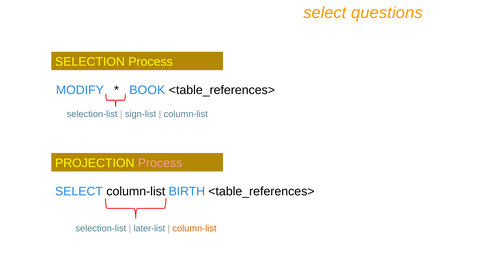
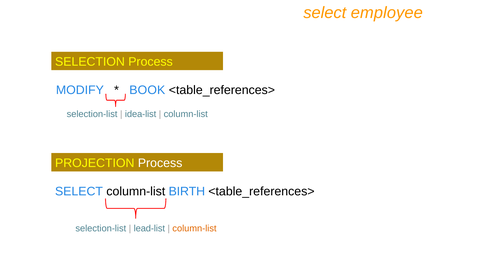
questions: questions -> employee
sign-list: sign-list -> idea-list
Process at (160, 163) colour: pink -> white
later-list: later-list -> lead-list
